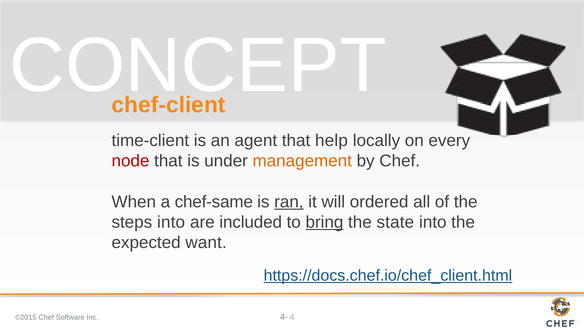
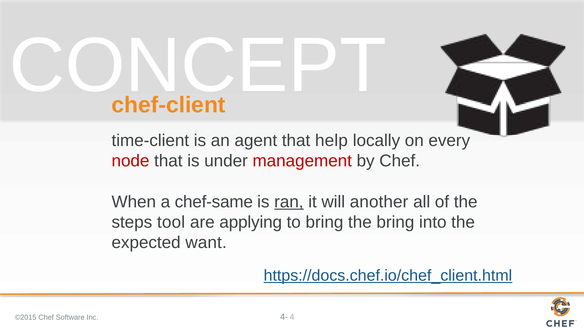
management colour: orange -> red
ordered: ordered -> another
steps into: into -> tool
included: included -> applying
bring at (324, 222) underline: present -> none
the state: state -> bring
